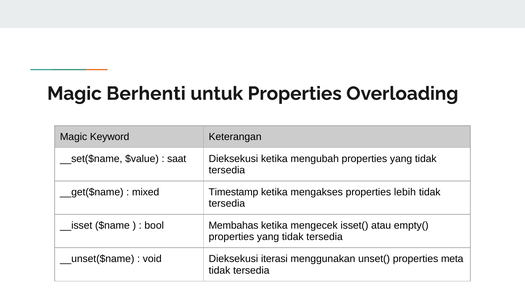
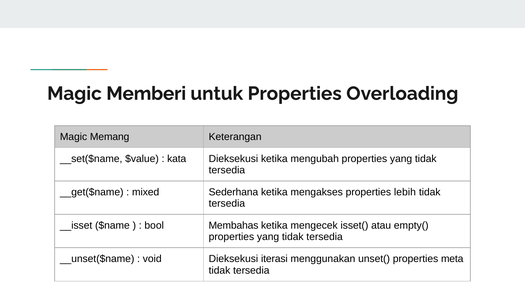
Berhenti: Berhenti -> Memberi
Keyword: Keyword -> Memang
saat: saat -> kata
Timestamp: Timestamp -> Sederhana
